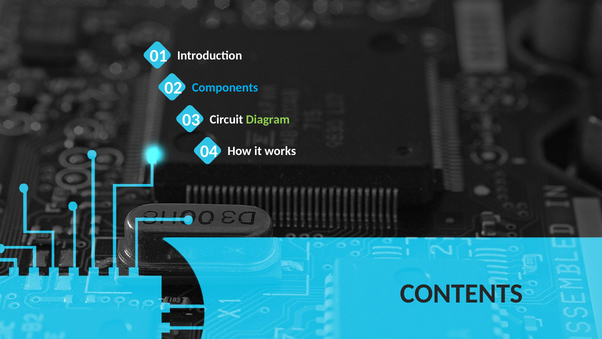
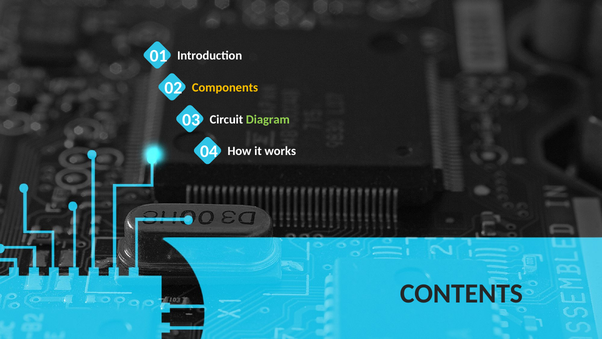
Components colour: light blue -> yellow
